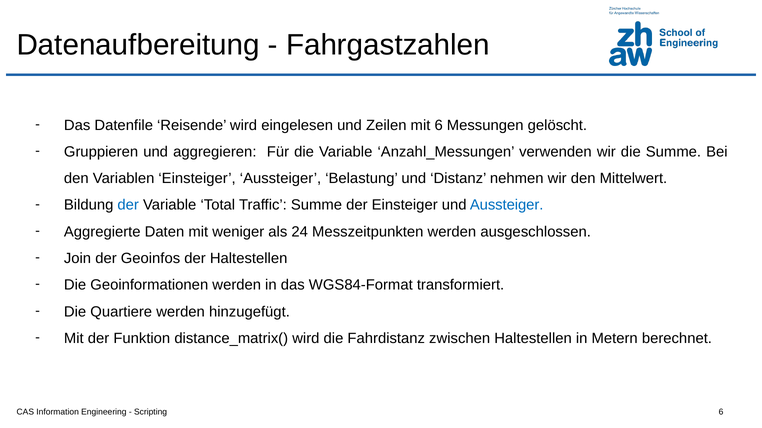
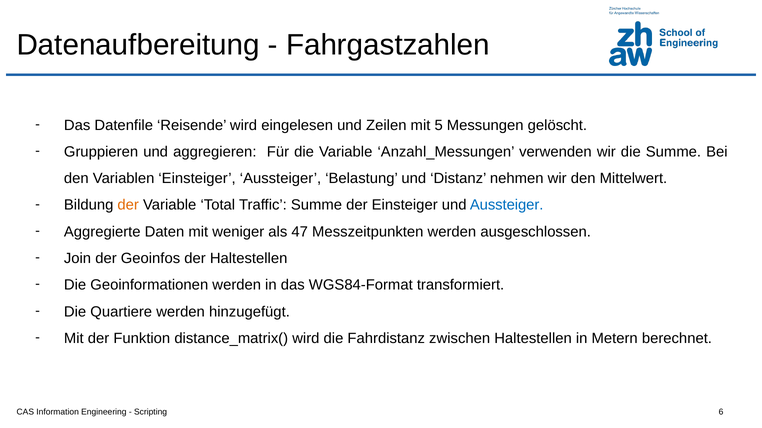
mit 6: 6 -> 5
der at (128, 205) colour: blue -> orange
24: 24 -> 47
